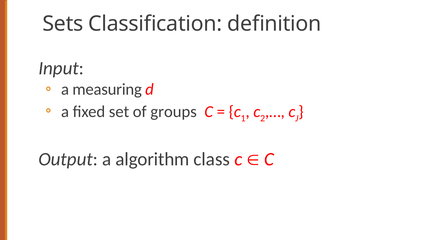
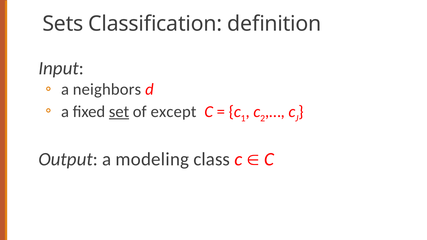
measuring: measuring -> neighbors
set underline: none -> present
groups: groups -> except
algorithm: algorithm -> modeling
